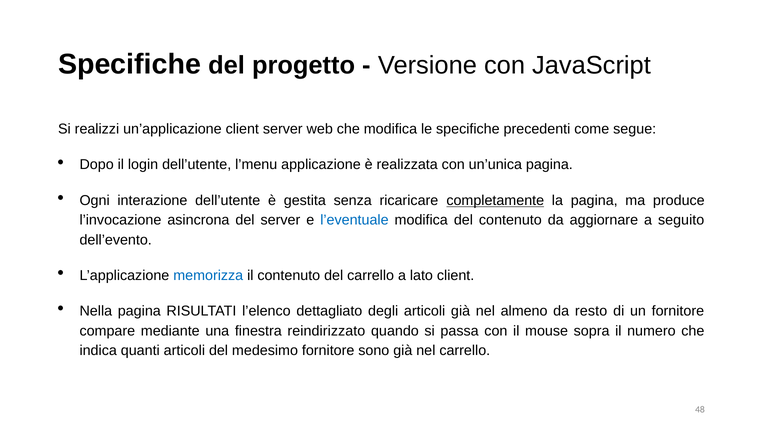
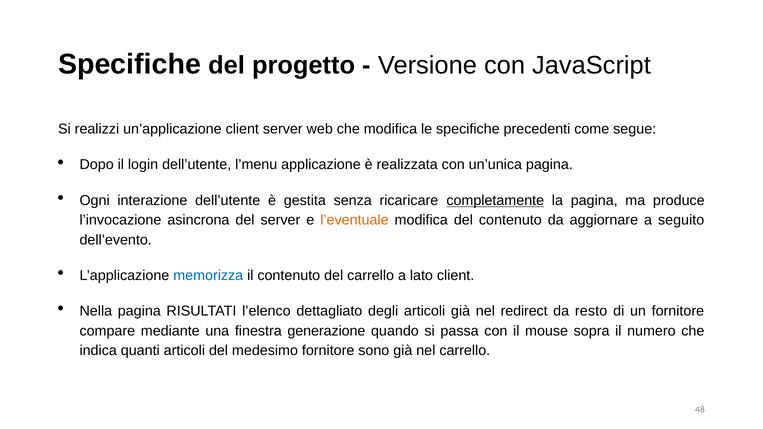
l’eventuale colour: blue -> orange
almeno: almeno -> redirect
reindirizzato: reindirizzato -> generazione
